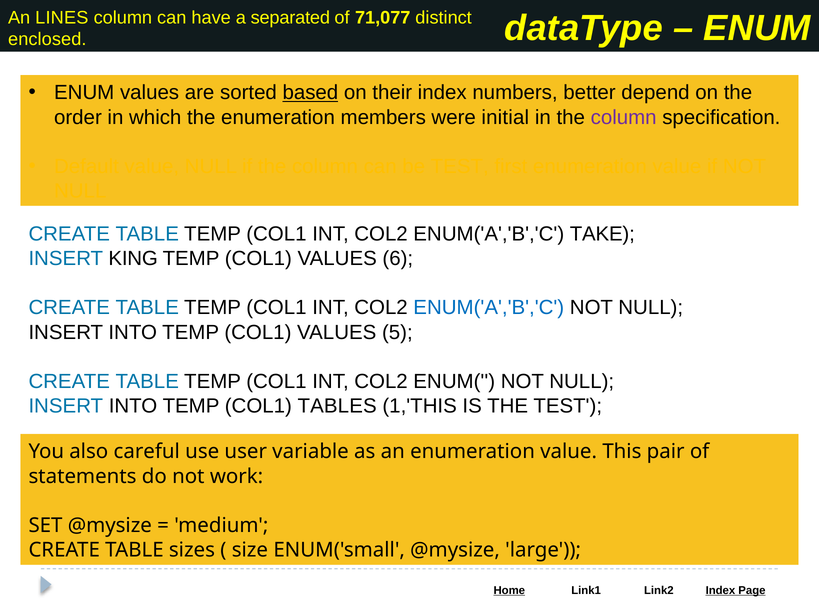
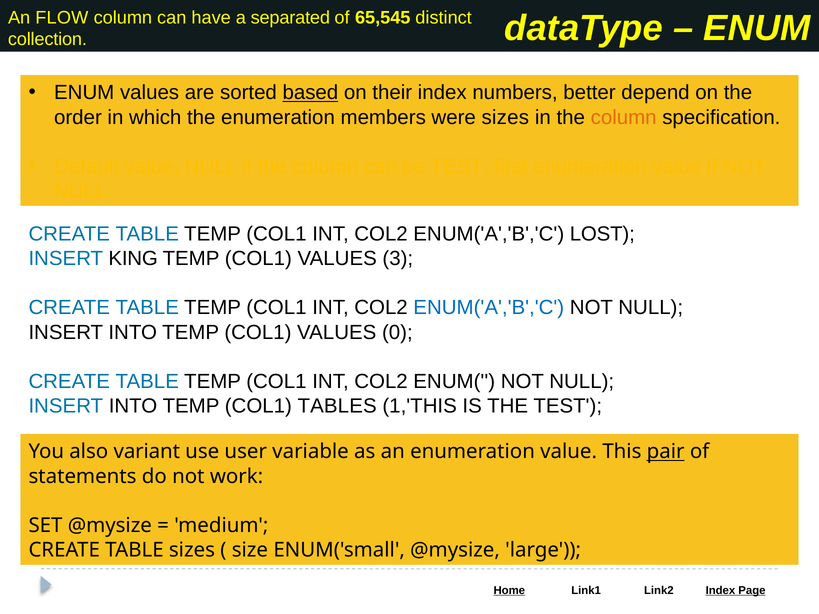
LINES: LINES -> FLOW
71,077: 71,077 -> 65,545
enclosed: enclosed -> collection
were initial: initial -> sizes
column at (624, 117) colour: purple -> orange
TAKE: TAKE -> LOST
6: 6 -> 3
5: 5 -> 0
careful: careful -> variant
pair underline: none -> present
